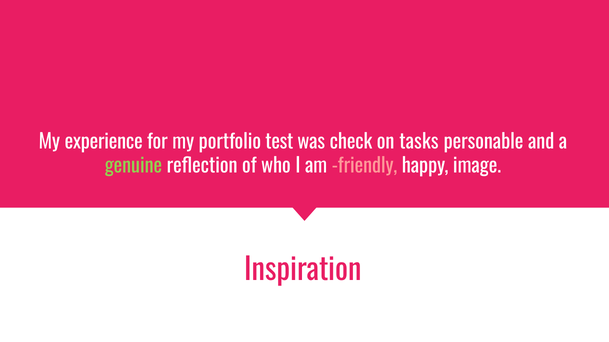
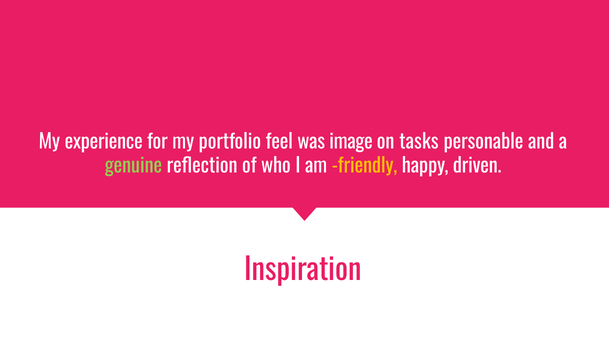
test: test -> feel
check: check -> image
friendly colour: pink -> yellow
image: image -> driven
